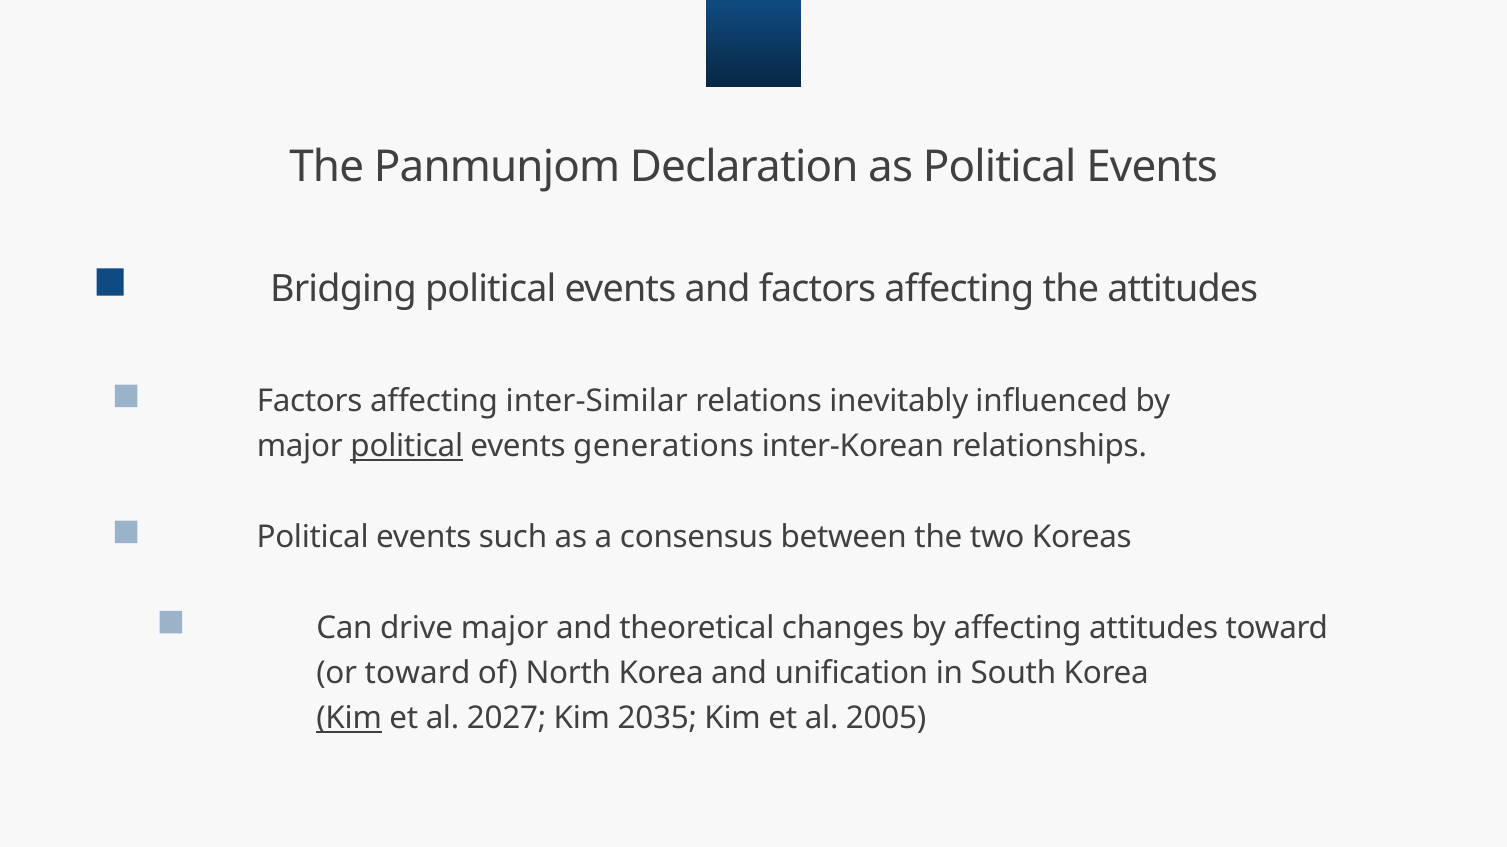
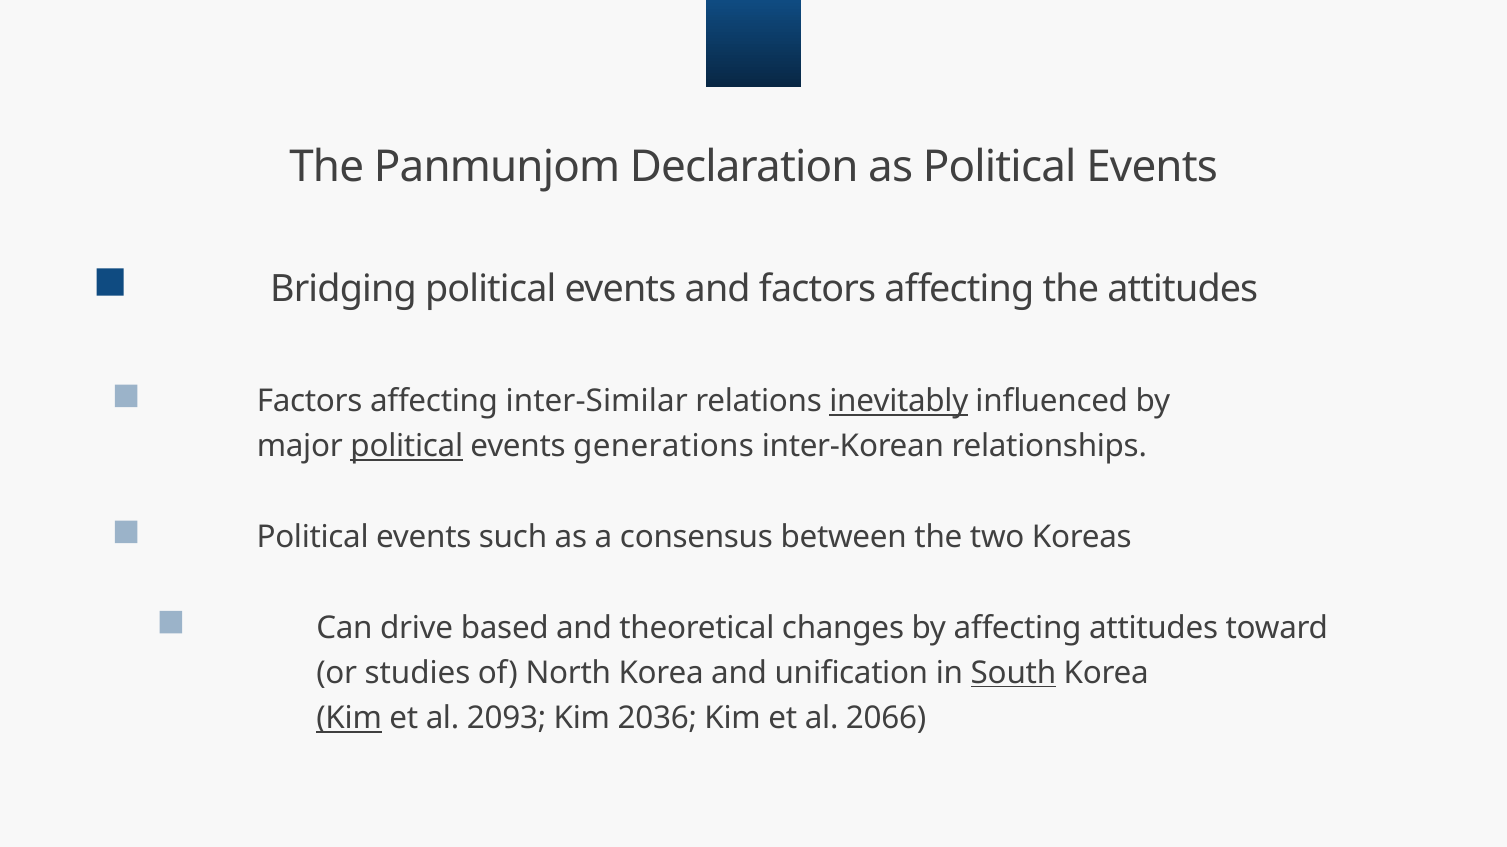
inevitably underline: none -> present
drive major: major -> based
or toward: toward -> studies
South underline: none -> present
2027: 2027 -> 2093
2035: 2035 -> 2036
2005: 2005 -> 2066
